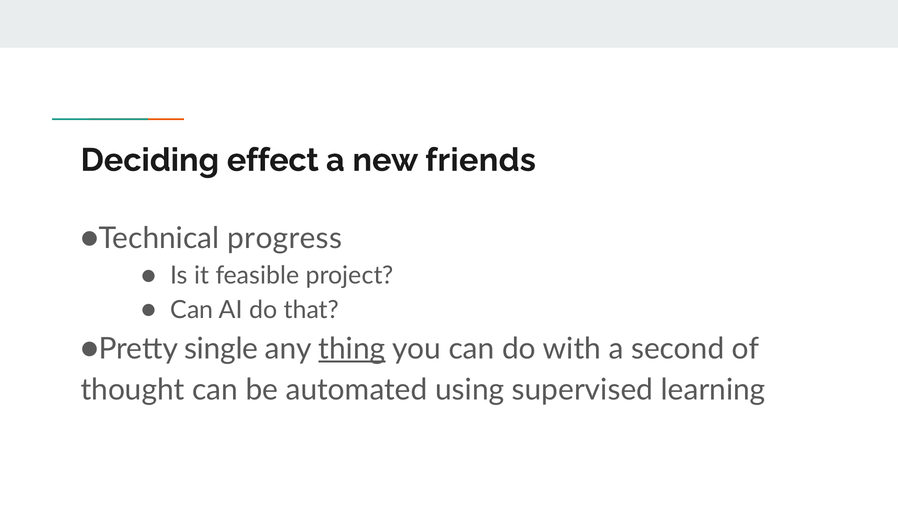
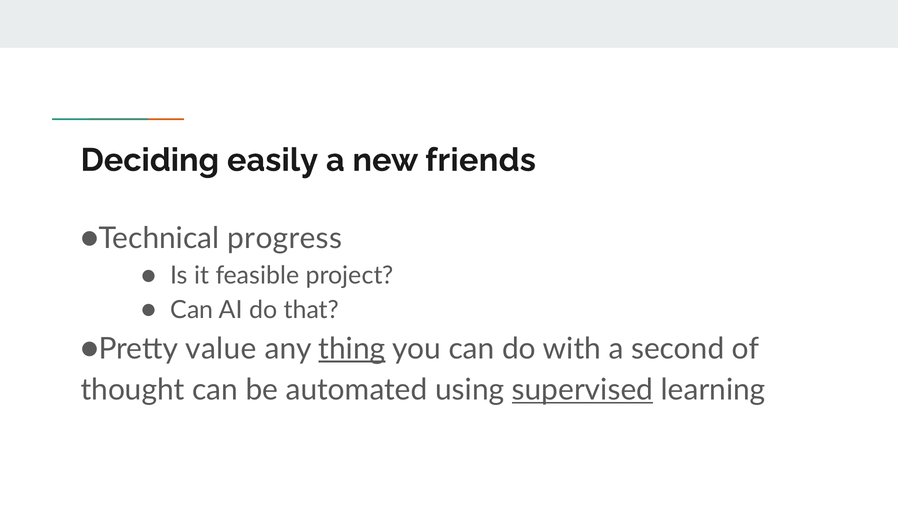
effect: effect -> easily
single: single -> value
supervised underline: none -> present
